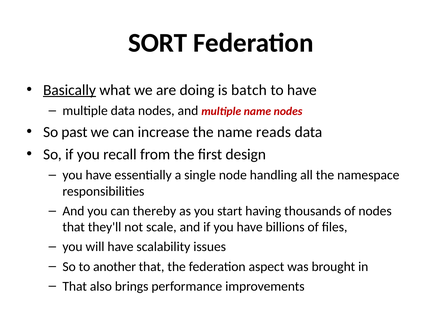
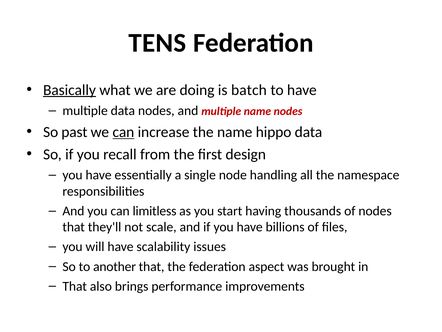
SORT: SORT -> TENS
can at (123, 132) underline: none -> present
reads: reads -> hippo
thereby: thereby -> limitless
